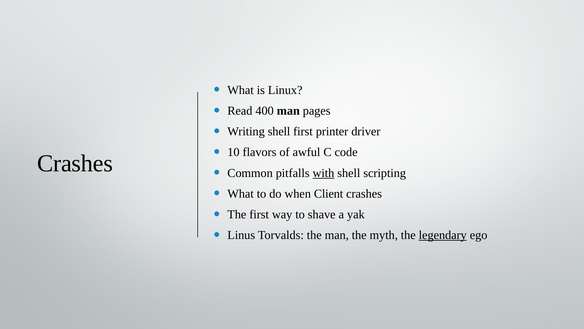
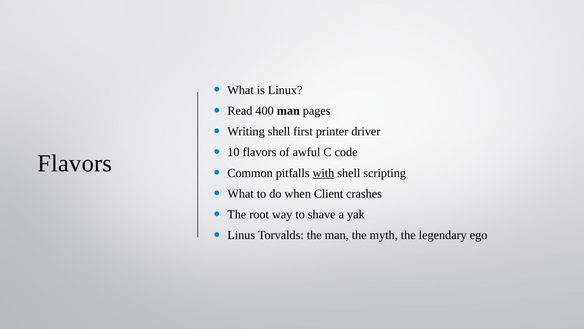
Crashes at (75, 163): Crashes -> Flavors
The first: first -> root
legendary underline: present -> none
